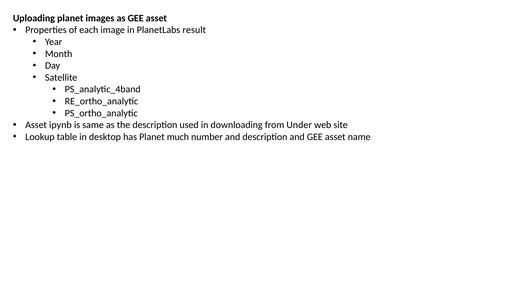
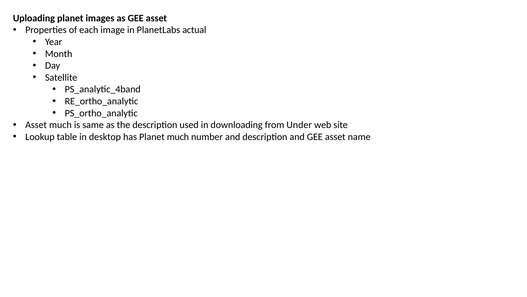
result: result -> actual
Asset ipynb: ipynb -> much
